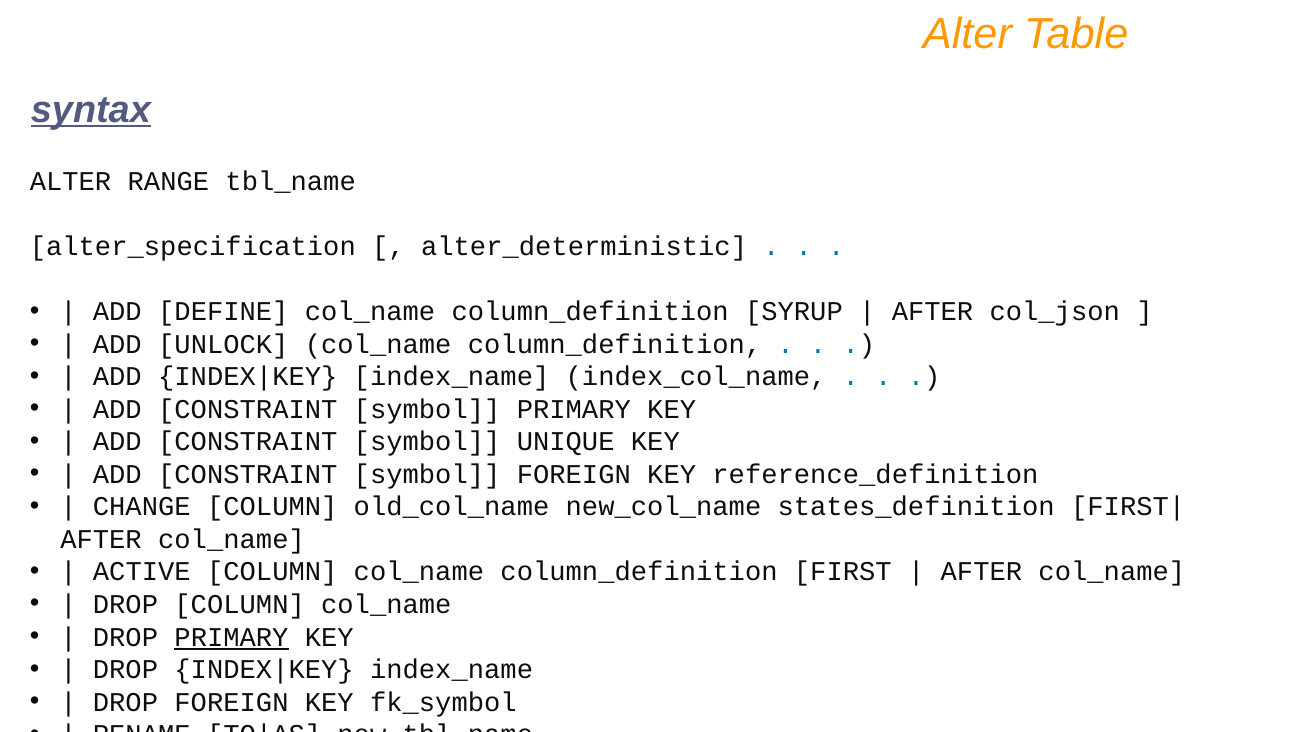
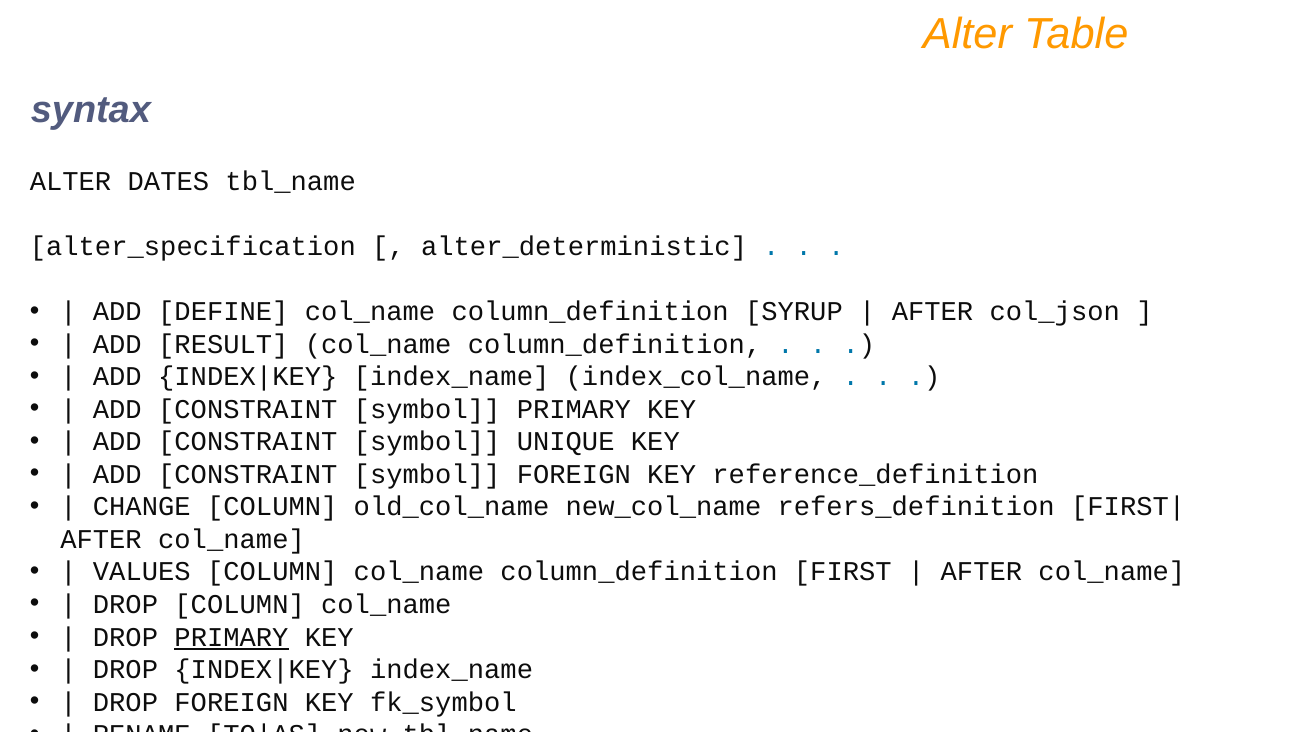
syntax underline: present -> none
RANGE: RANGE -> DATES
UNLOCK: UNLOCK -> RESULT
states_definition: states_definition -> refers_definition
ACTIVE: ACTIVE -> VALUES
